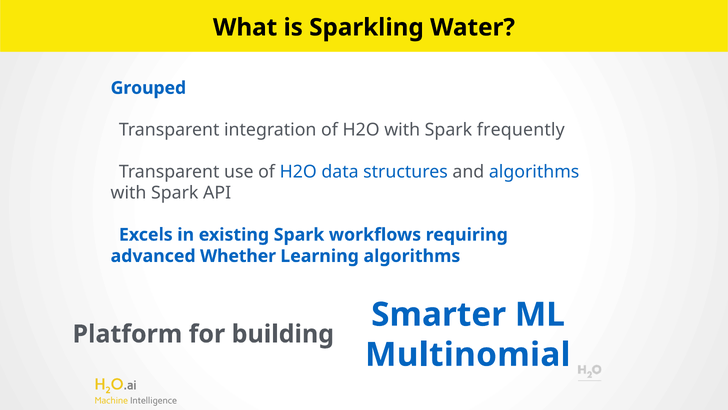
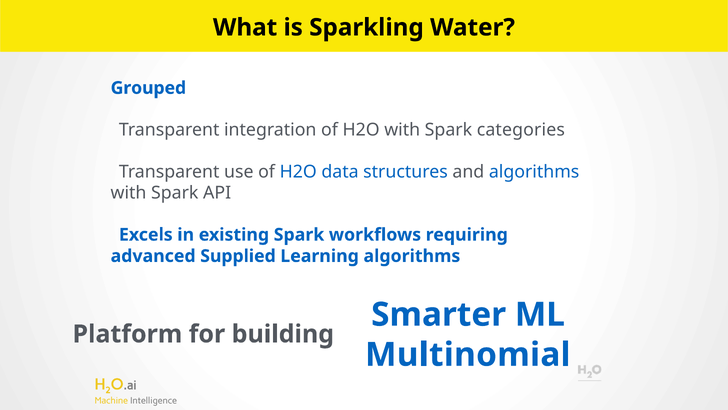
frequently: frequently -> categories
Whether: Whether -> Supplied
